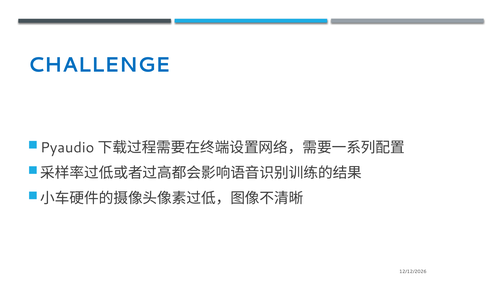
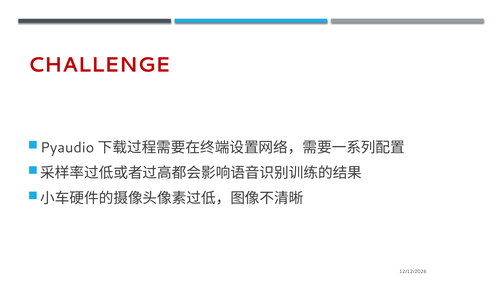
CHALLENGE colour: blue -> red
